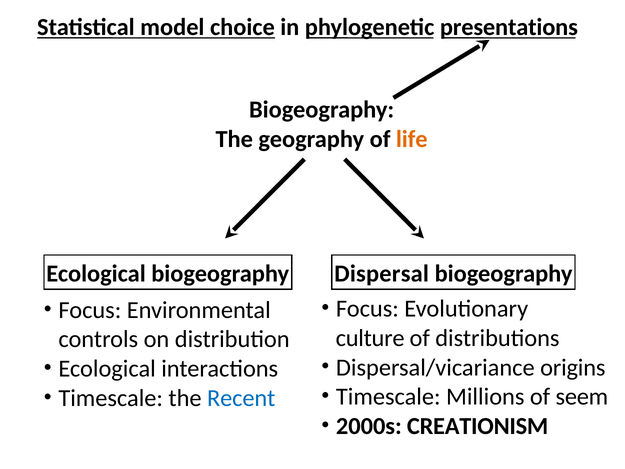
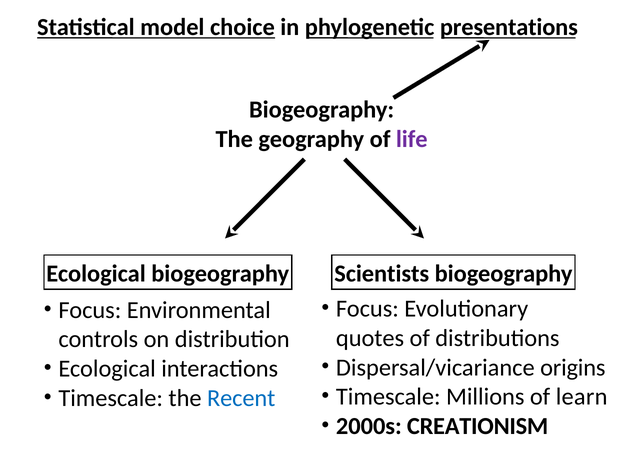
life colour: orange -> purple
Dispersal: Dispersal -> Scientists
culture: culture -> quotes
seem: seem -> learn
